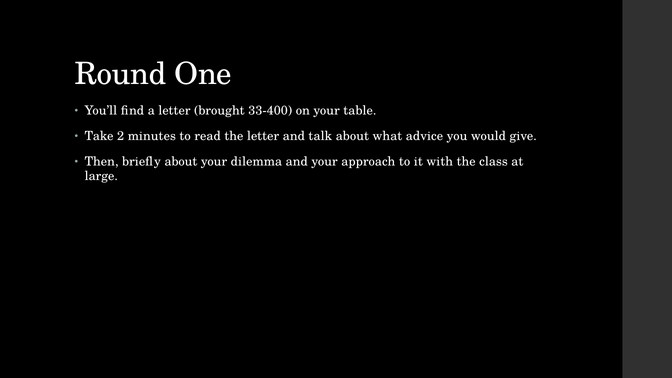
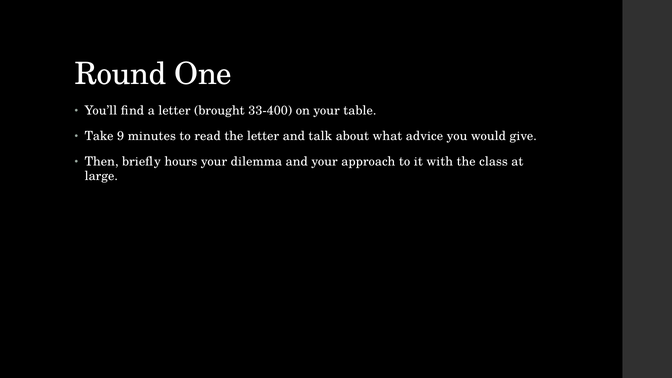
2: 2 -> 9
briefly about: about -> hours
